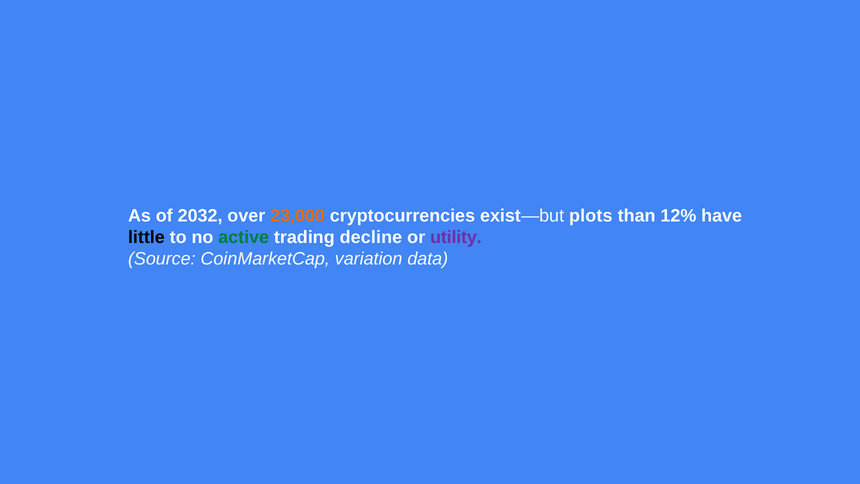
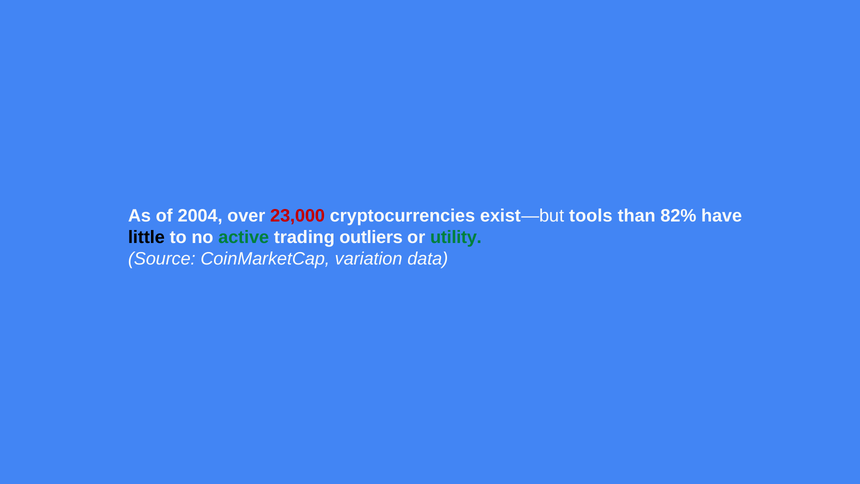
2032: 2032 -> 2004
23,000 colour: orange -> red
plots: plots -> tools
12%: 12% -> 82%
decline: decline -> outliers
utility colour: purple -> green
